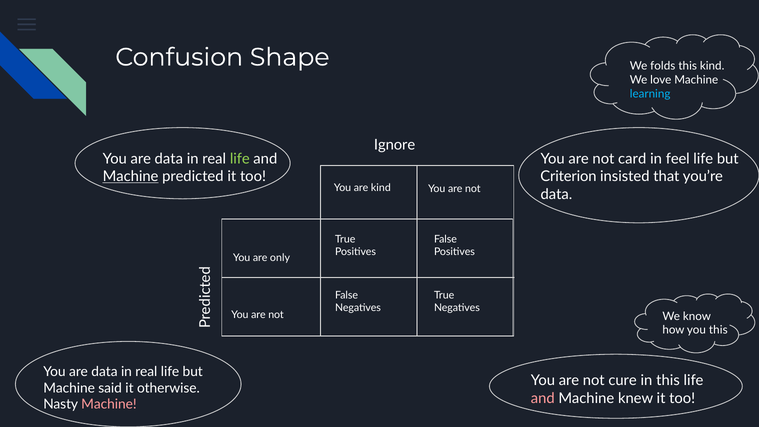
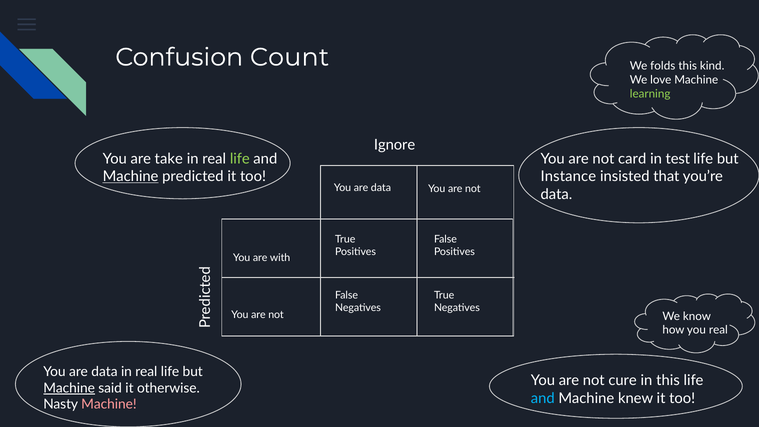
Shape: Shape -> Count
learning colour: light blue -> light green
data at (169, 159): data -> take
feel: feel -> test
Criterion: Criterion -> Instance
kind at (381, 188): kind -> data
only: only -> with
you this: this -> real
Machine at (69, 388) underline: none -> present
and at (543, 398) colour: pink -> light blue
